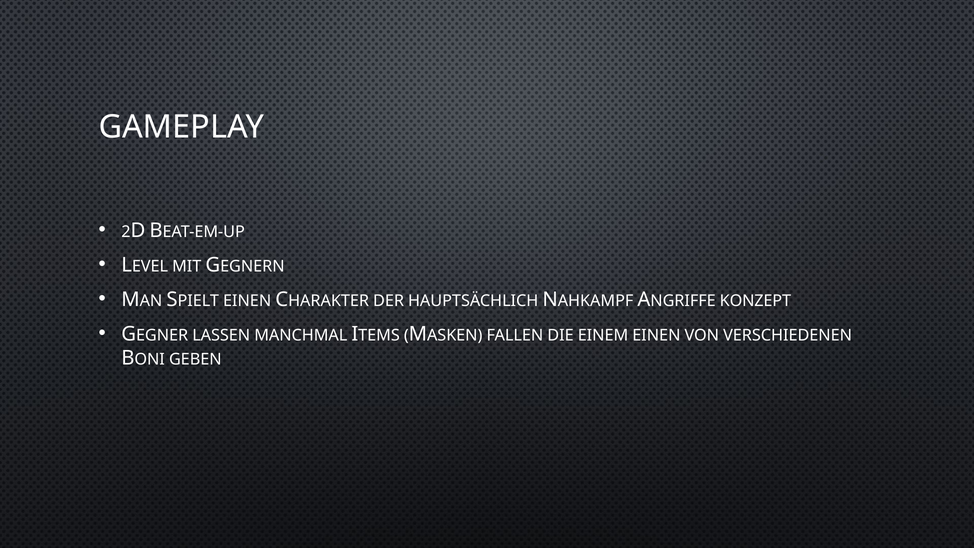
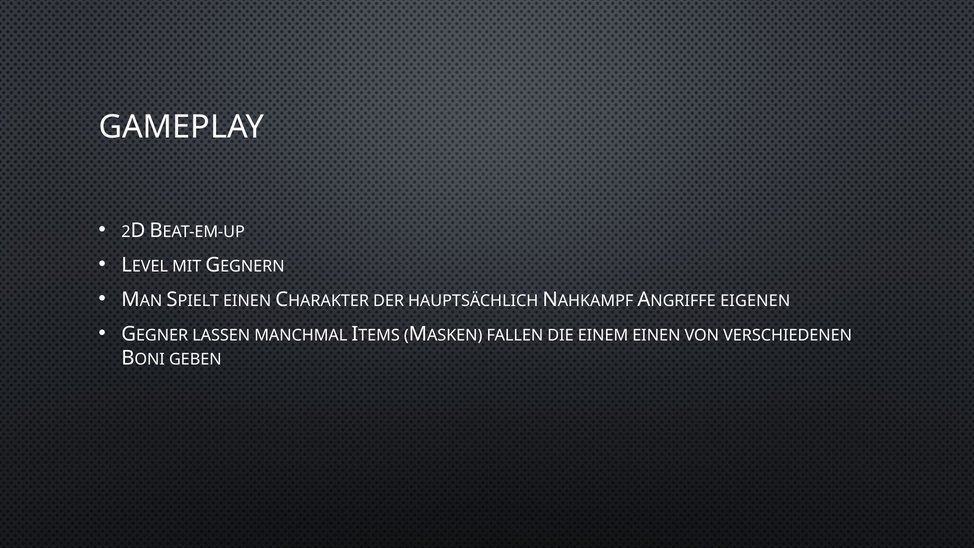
KONZEPT: KONZEPT -> EIGENEN
